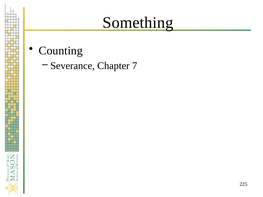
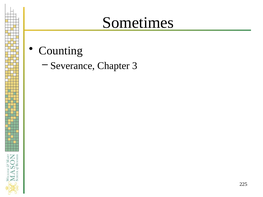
Something: Something -> Sometimes
7: 7 -> 3
